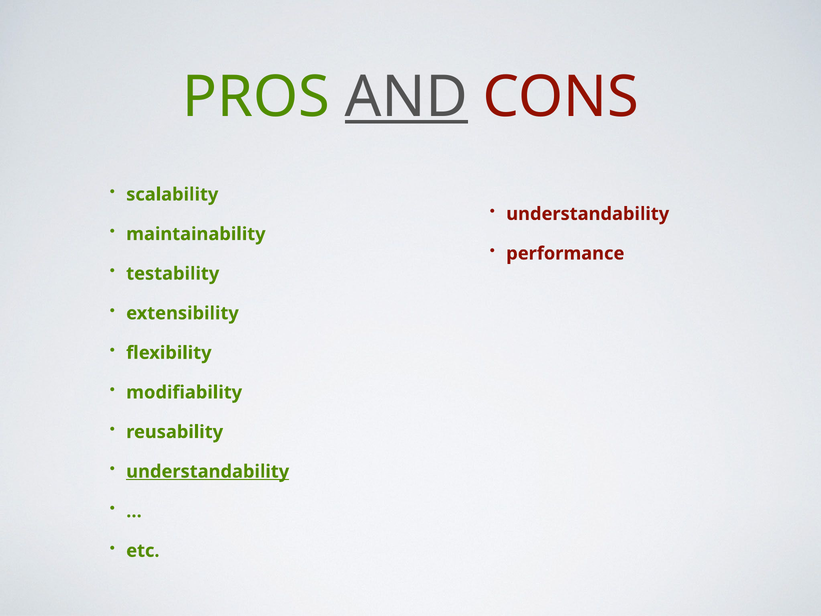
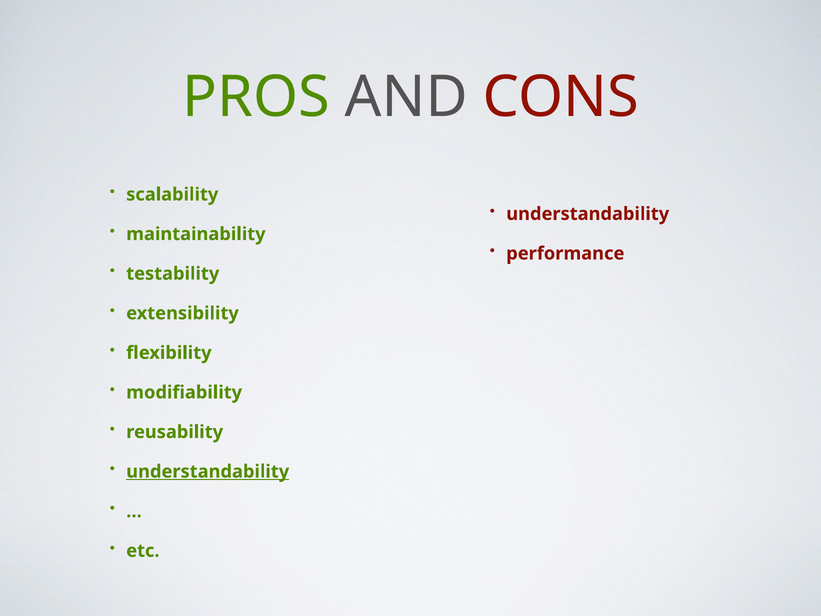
AND underline: present -> none
